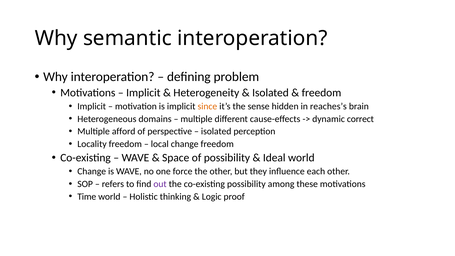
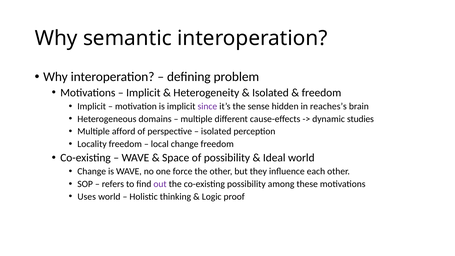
since colour: orange -> purple
correct: correct -> studies
Time: Time -> Uses
